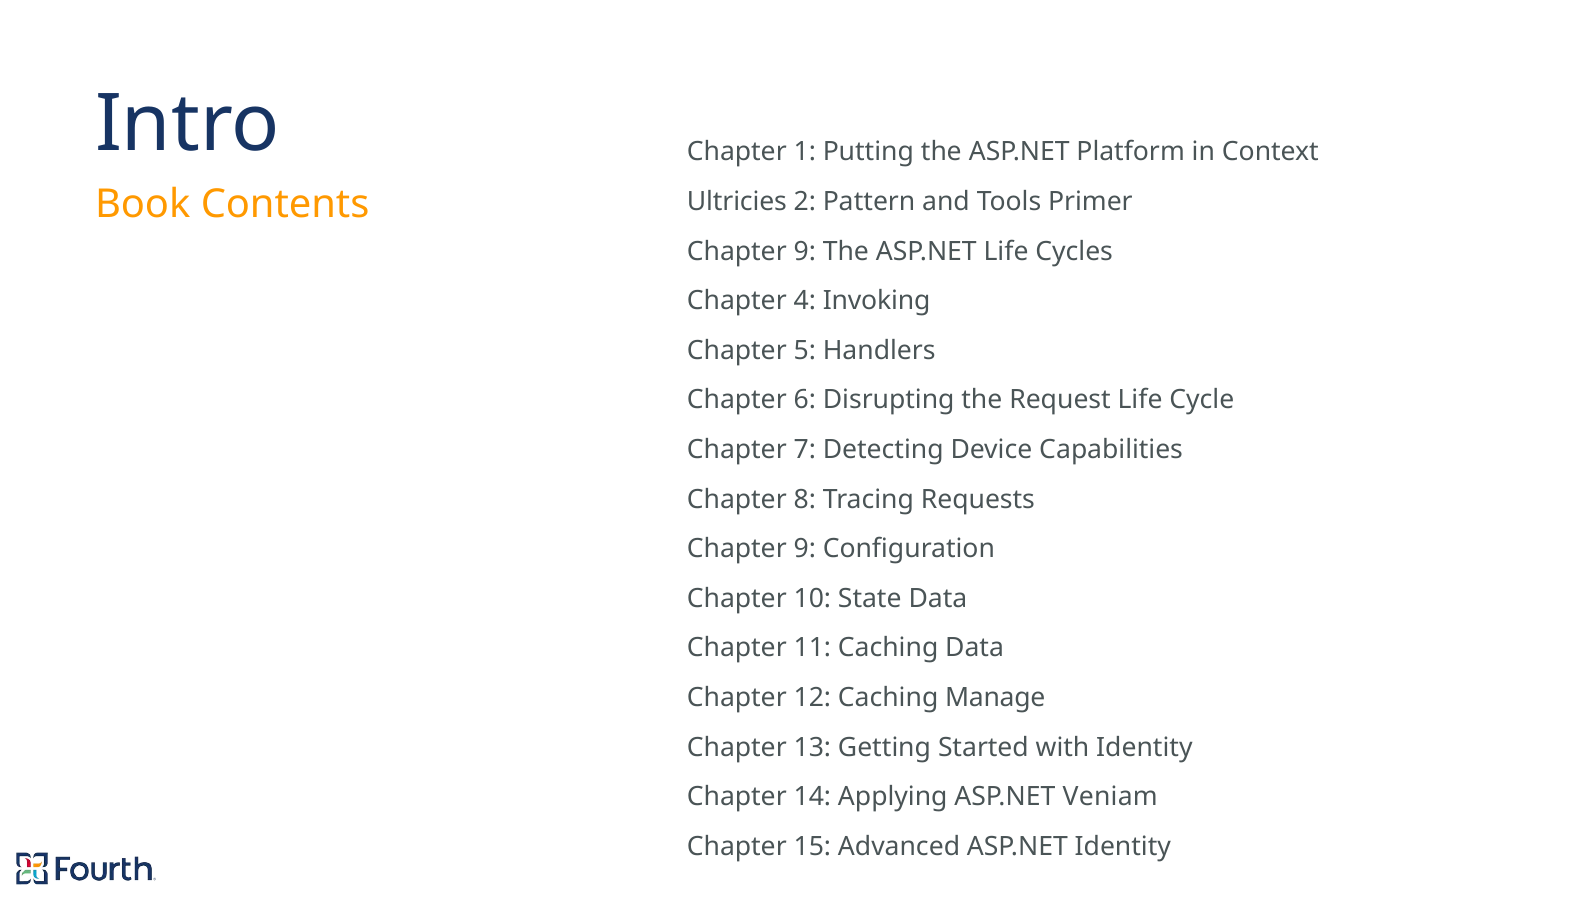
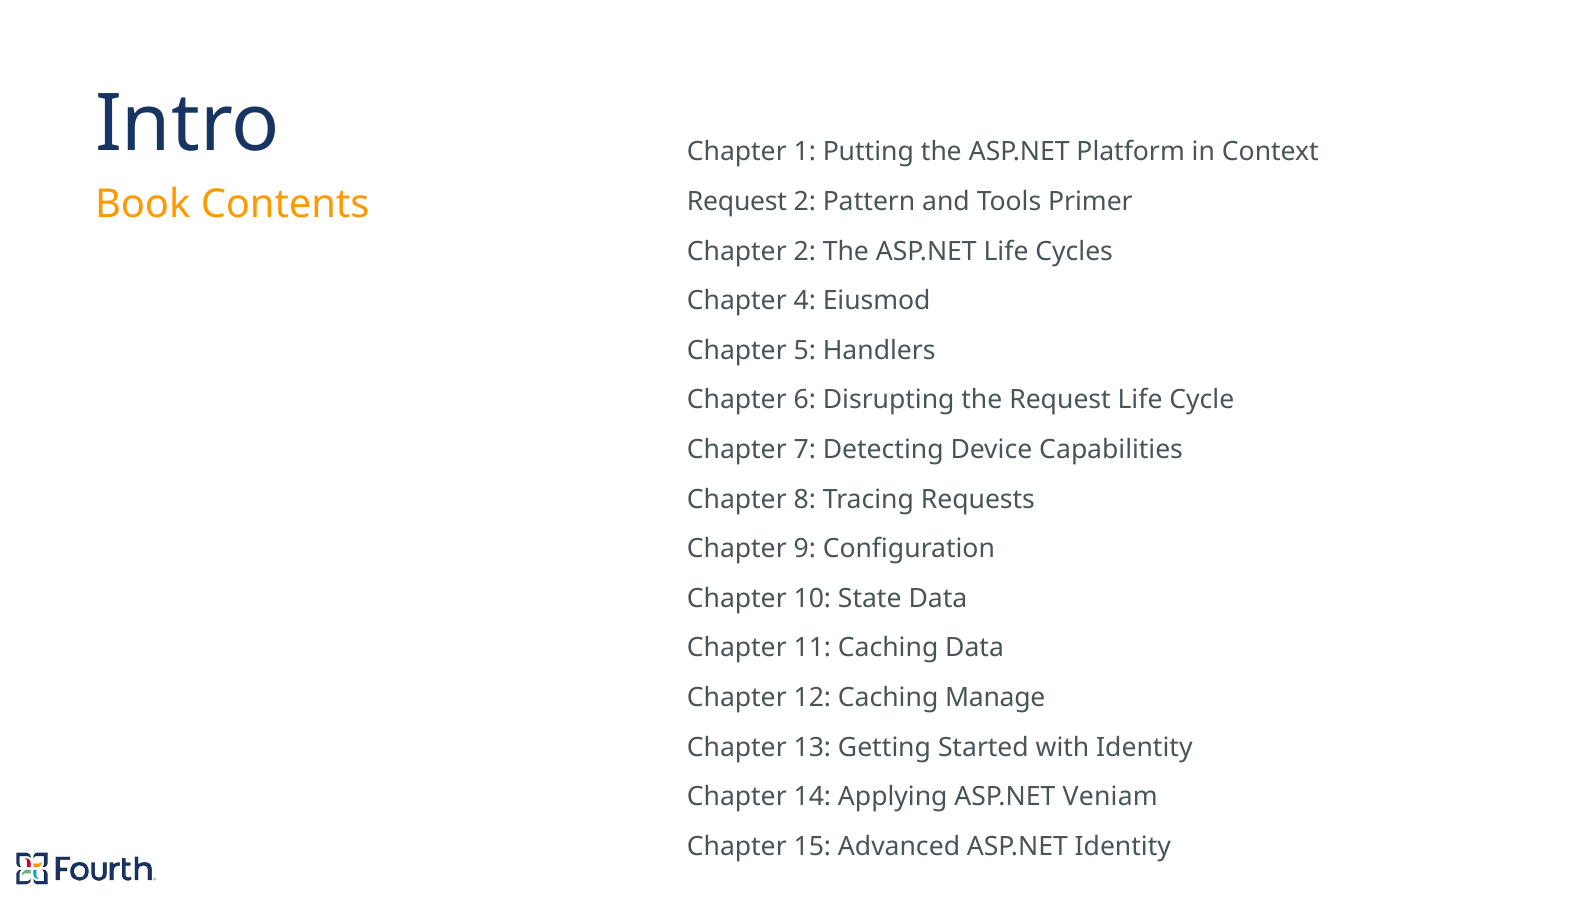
Ultricies at (737, 202): Ultricies -> Request
9 at (805, 251): 9 -> 2
Invoking: Invoking -> Eiusmod
